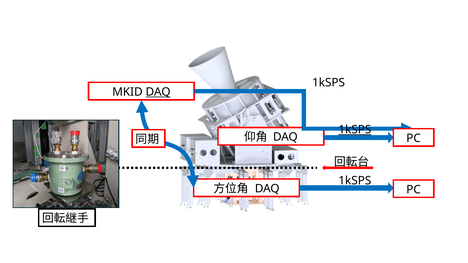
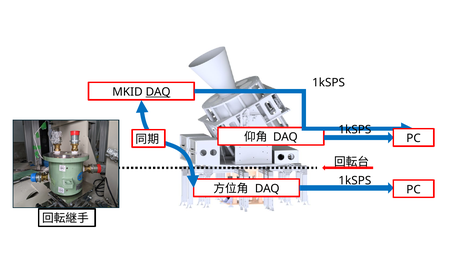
1kSPS at (355, 130) underline: present -> none
